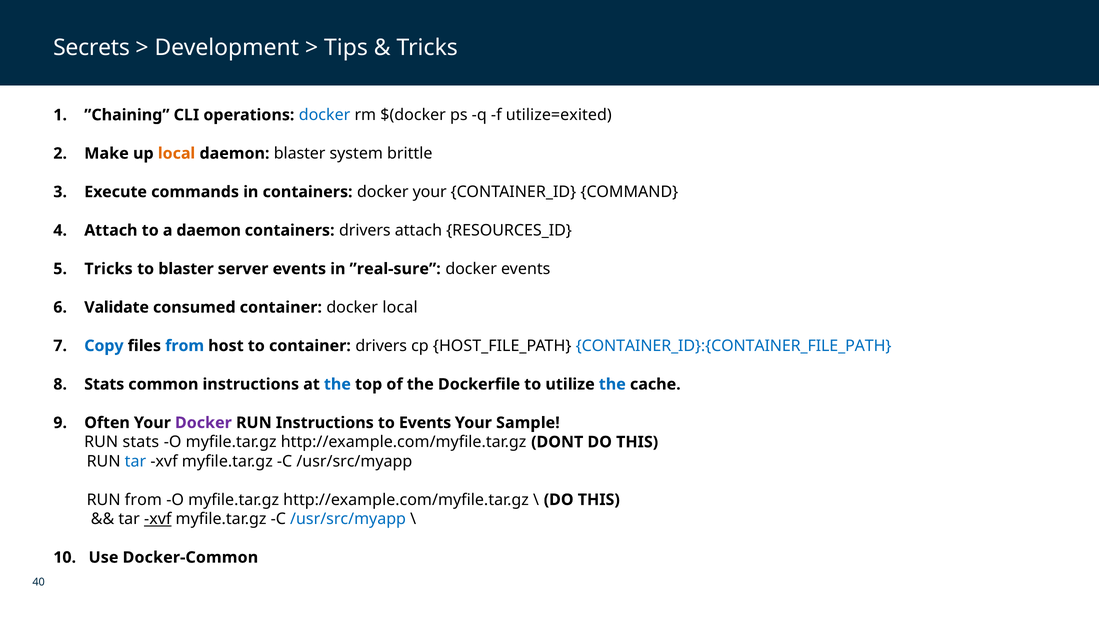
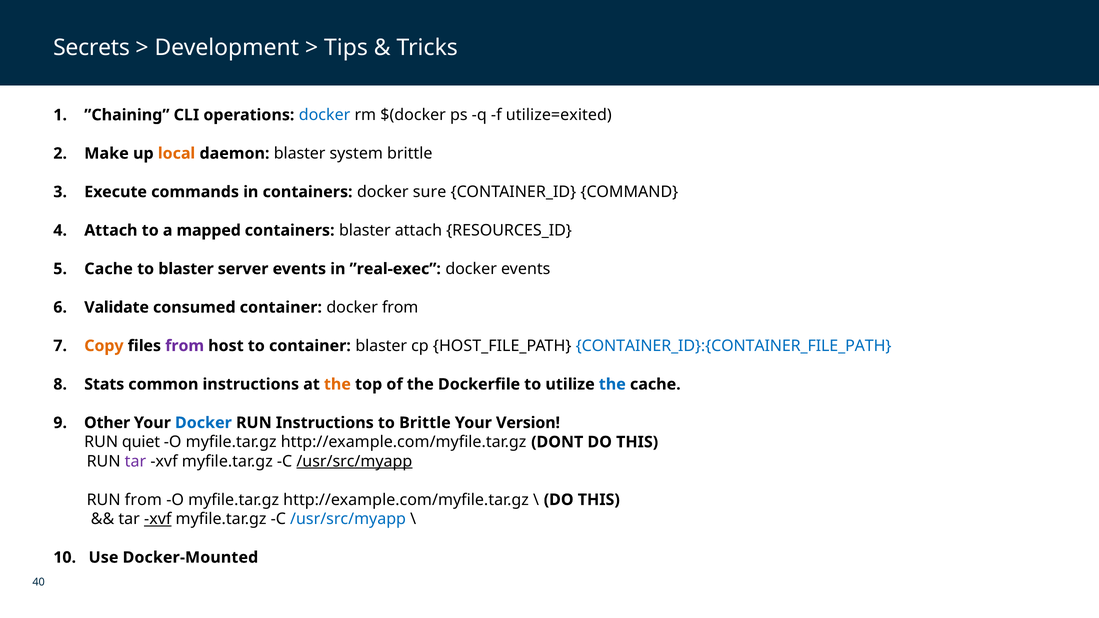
docker your: your -> sure
a daemon: daemon -> mapped
containers drivers: drivers -> blaster
Tricks at (109, 269): Tricks -> Cache
”real-sure: ”real-sure -> ”real-exec
docker local: local -> from
Copy colour: blue -> orange
from at (185, 346) colour: blue -> purple
container drivers: drivers -> blaster
the at (337, 384) colour: blue -> orange
Often: Often -> Other
Docker at (203, 423) colour: purple -> blue
to Events: Events -> Brittle
Sample: Sample -> Version
RUN stats: stats -> quiet
tar at (135, 461) colour: blue -> purple
/usr/src/myapp at (354, 461) underline: none -> present
Docker-Common: Docker-Common -> Docker-Mounted
